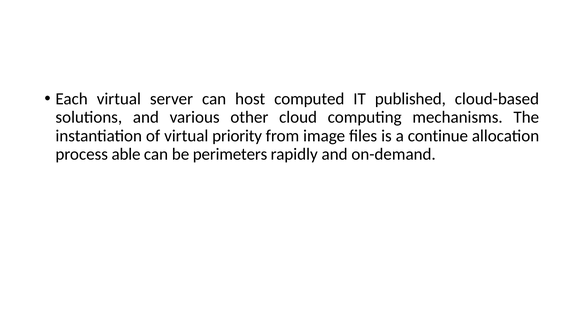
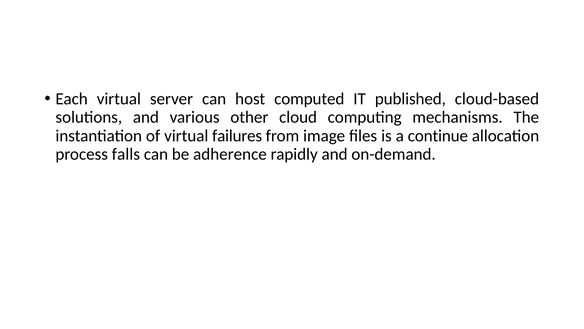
priority: priority -> failures
able: able -> falls
perimeters: perimeters -> adherence
